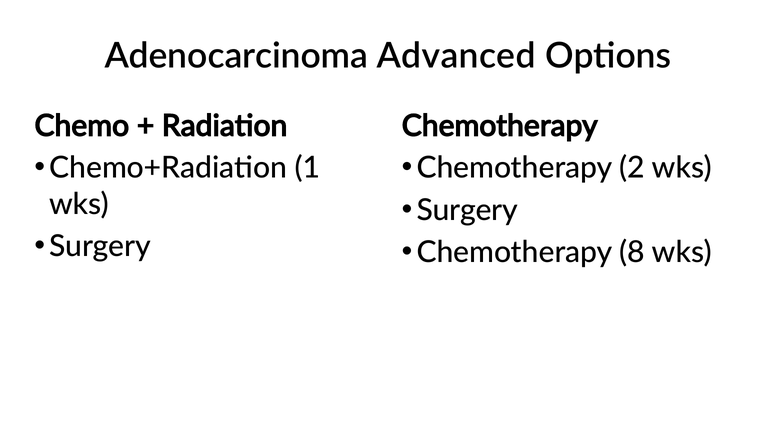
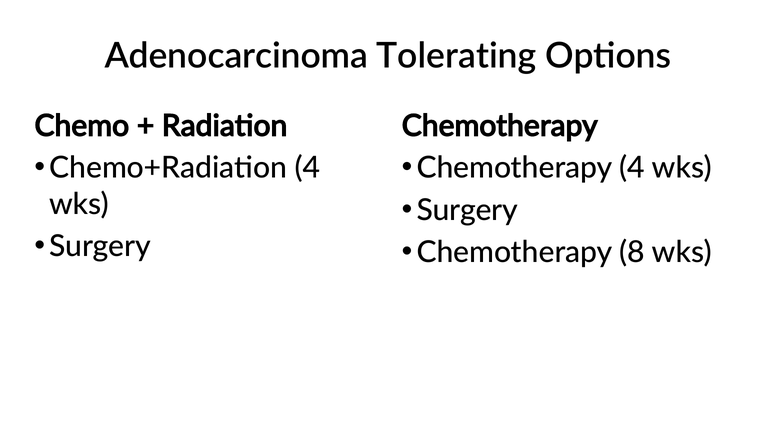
Advanced: Advanced -> Tolerating
Chemo+Radiation 1: 1 -> 4
Chemotherapy 2: 2 -> 4
